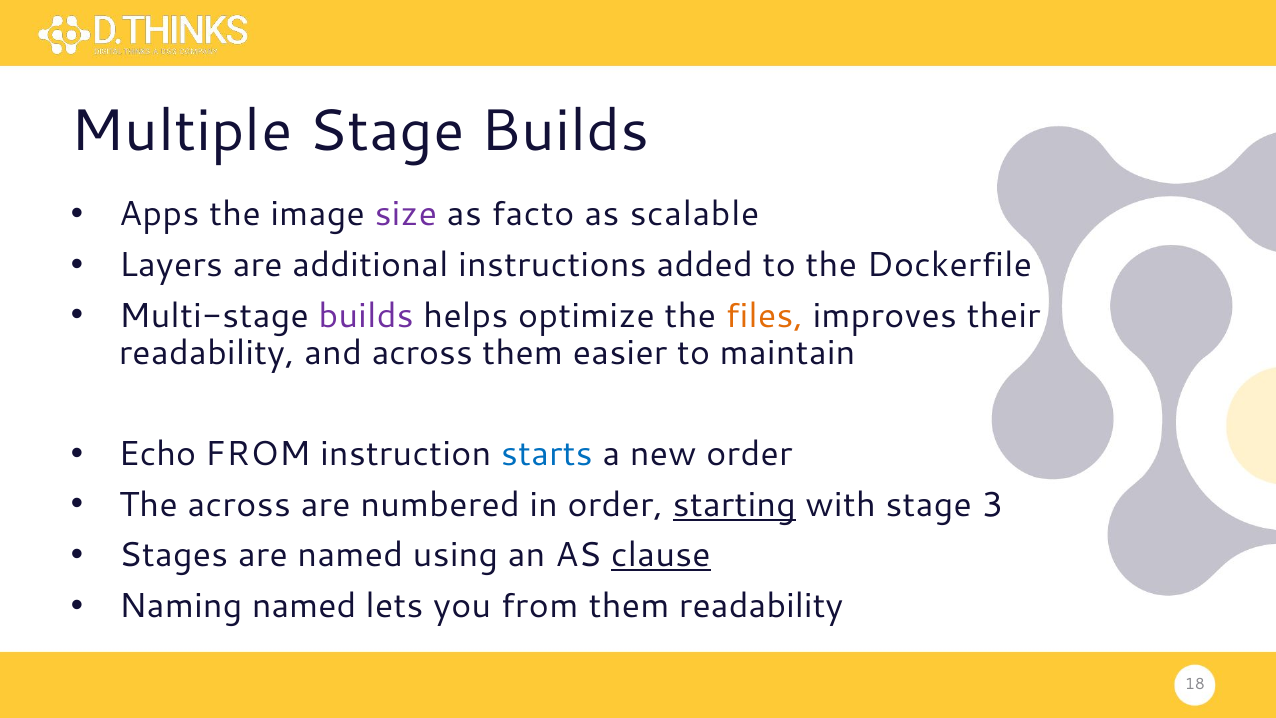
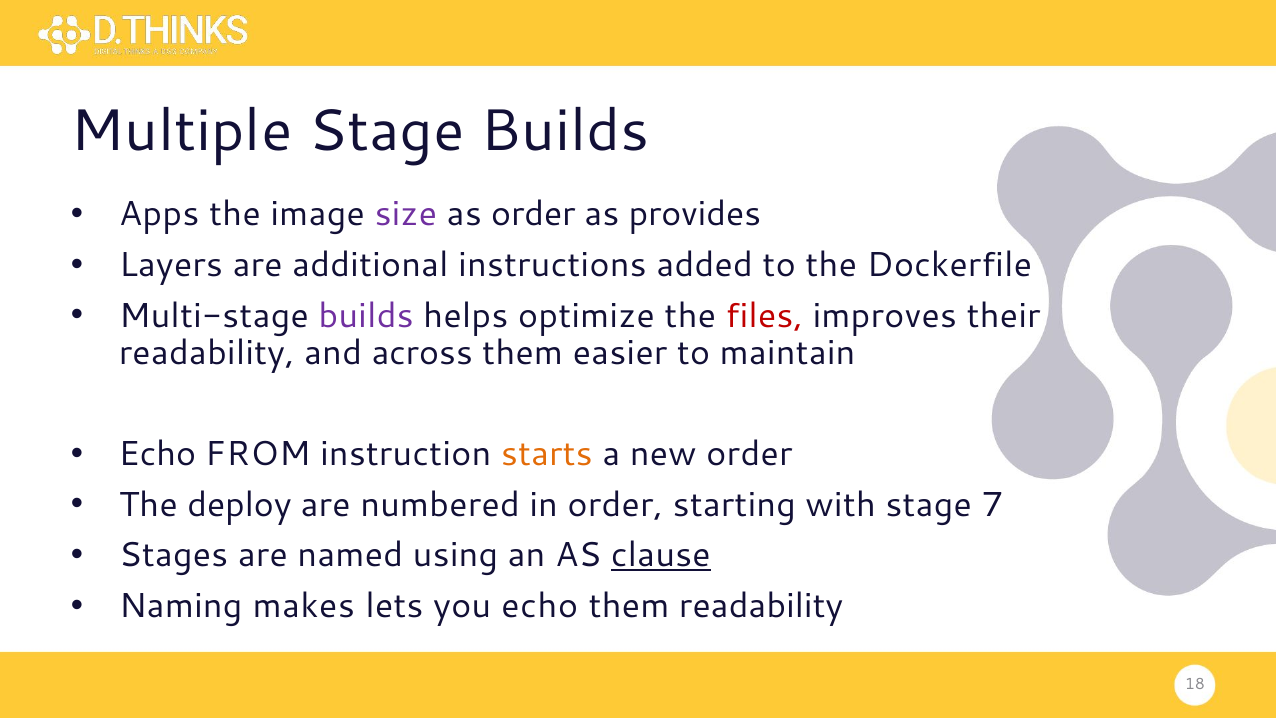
as facto: facto -> order
scalable: scalable -> provides
files colour: orange -> red
starts colour: blue -> orange
The across: across -> deploy
starting underline: present -> none
3: 3 -> 7
Naming named: named -> makes
you from: from -> echo
